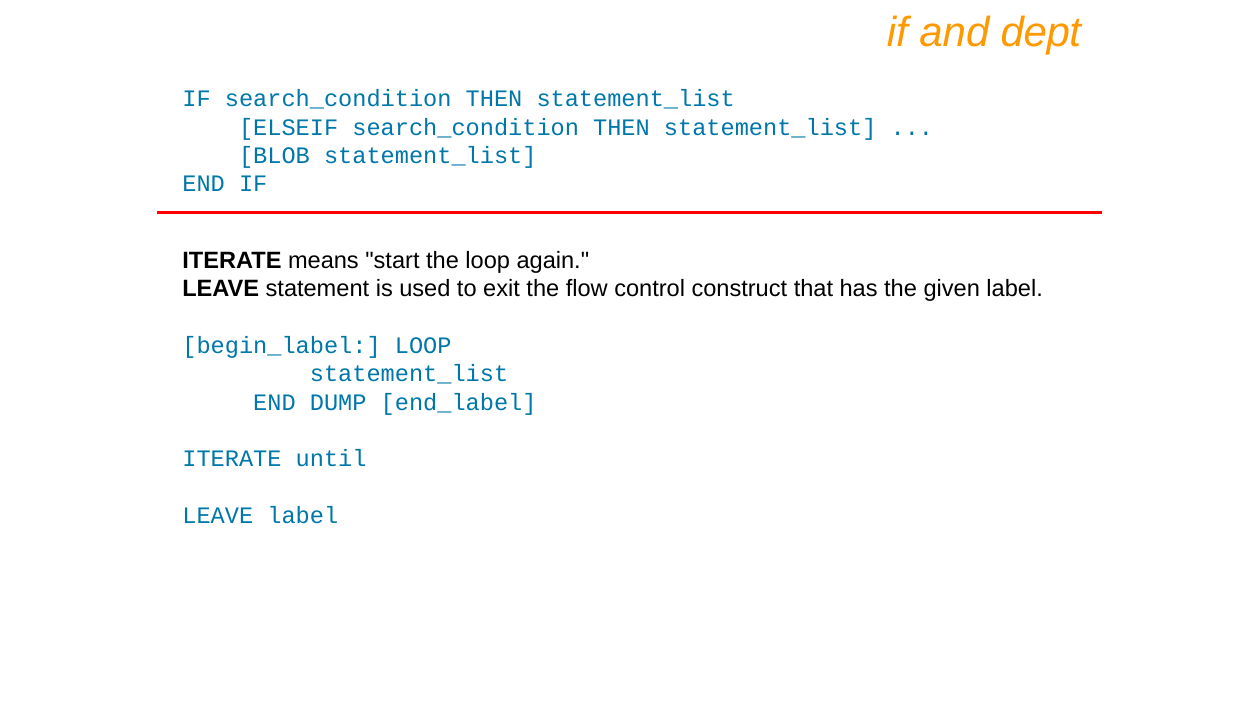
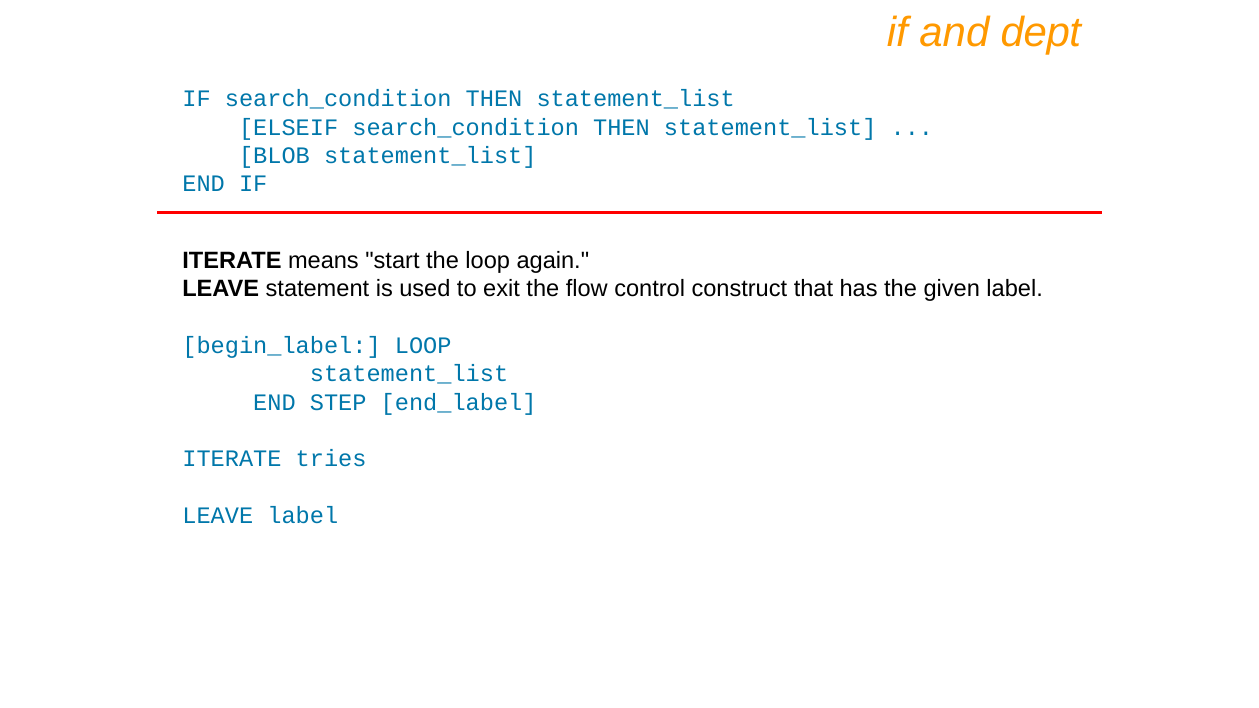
DUMP: DUMP -> STEP
until: until -> tries
